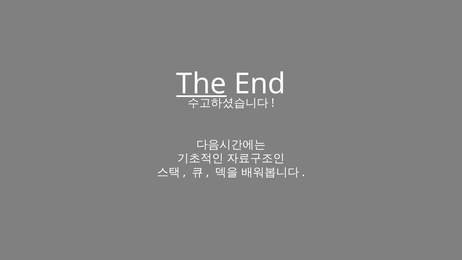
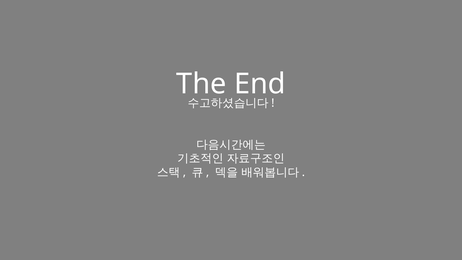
The underline: present -> none
